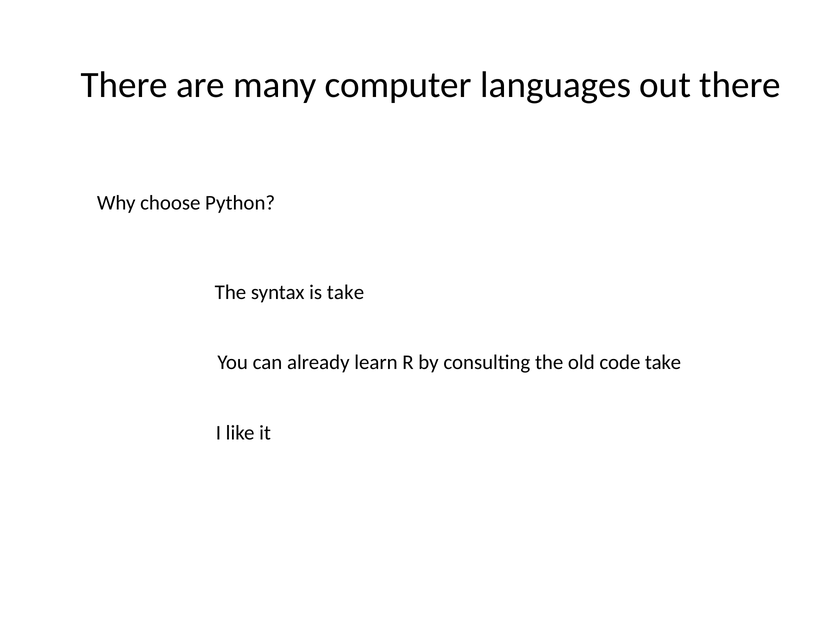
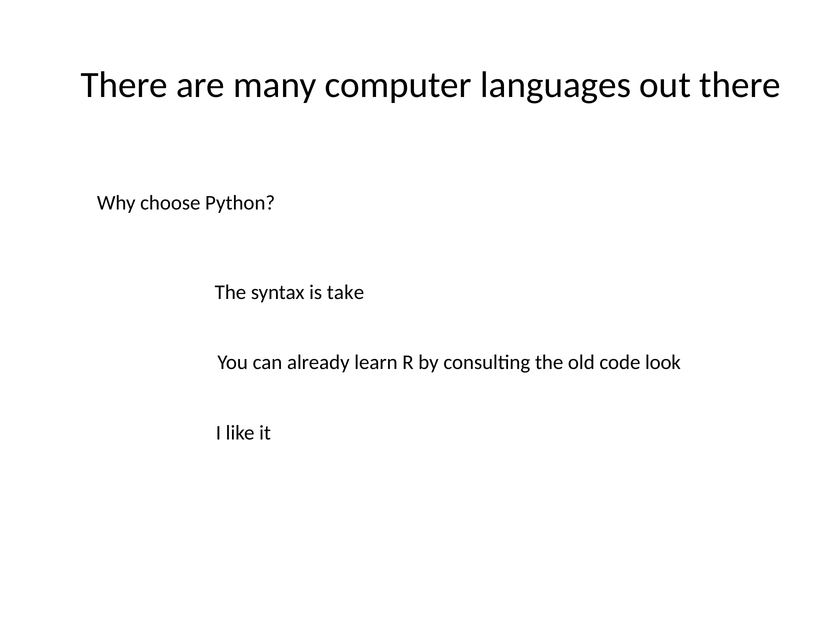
code take: take -> look
